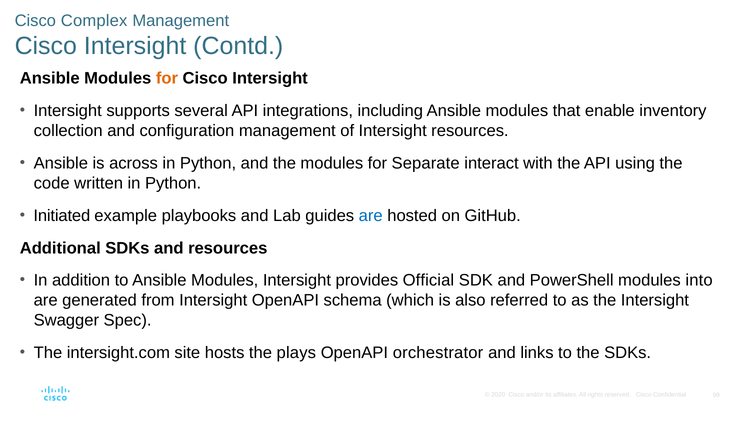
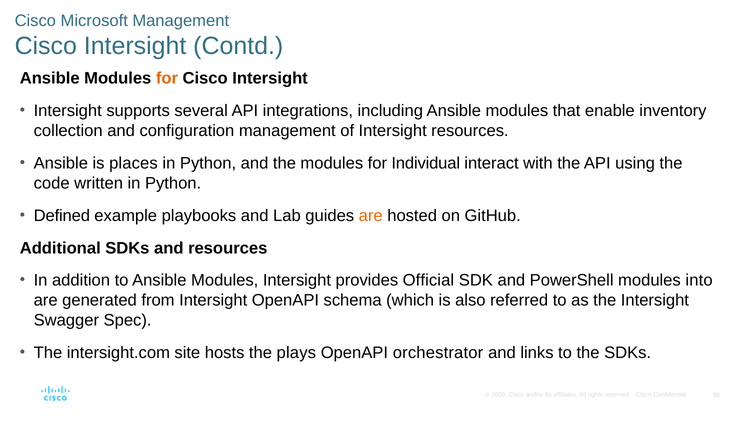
Complex: Complex -> Microsoft
across: across -> places
Separate: Separate -> Individual
Initiated: Initiated -> Defined
are at (371, 215) colour: blue -> orange
